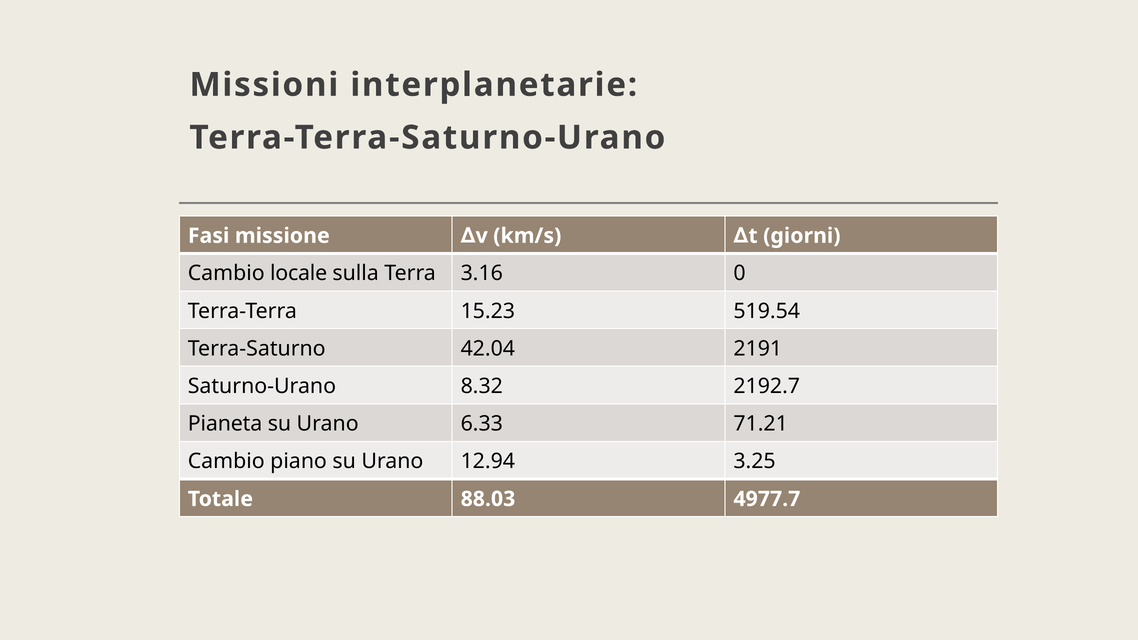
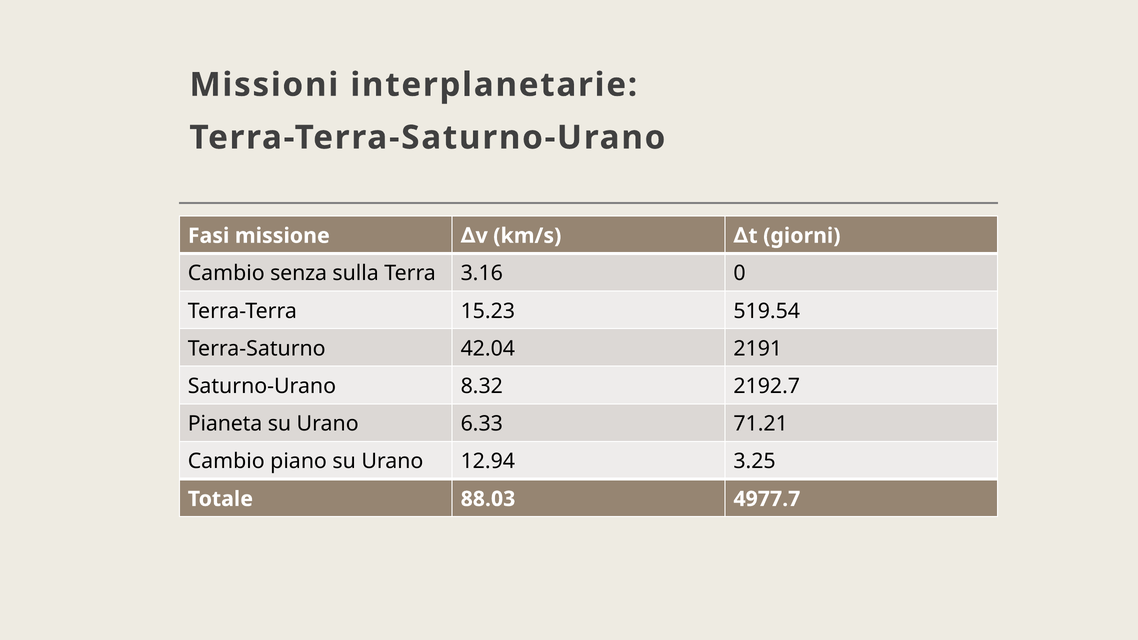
locale: locale -> senza
